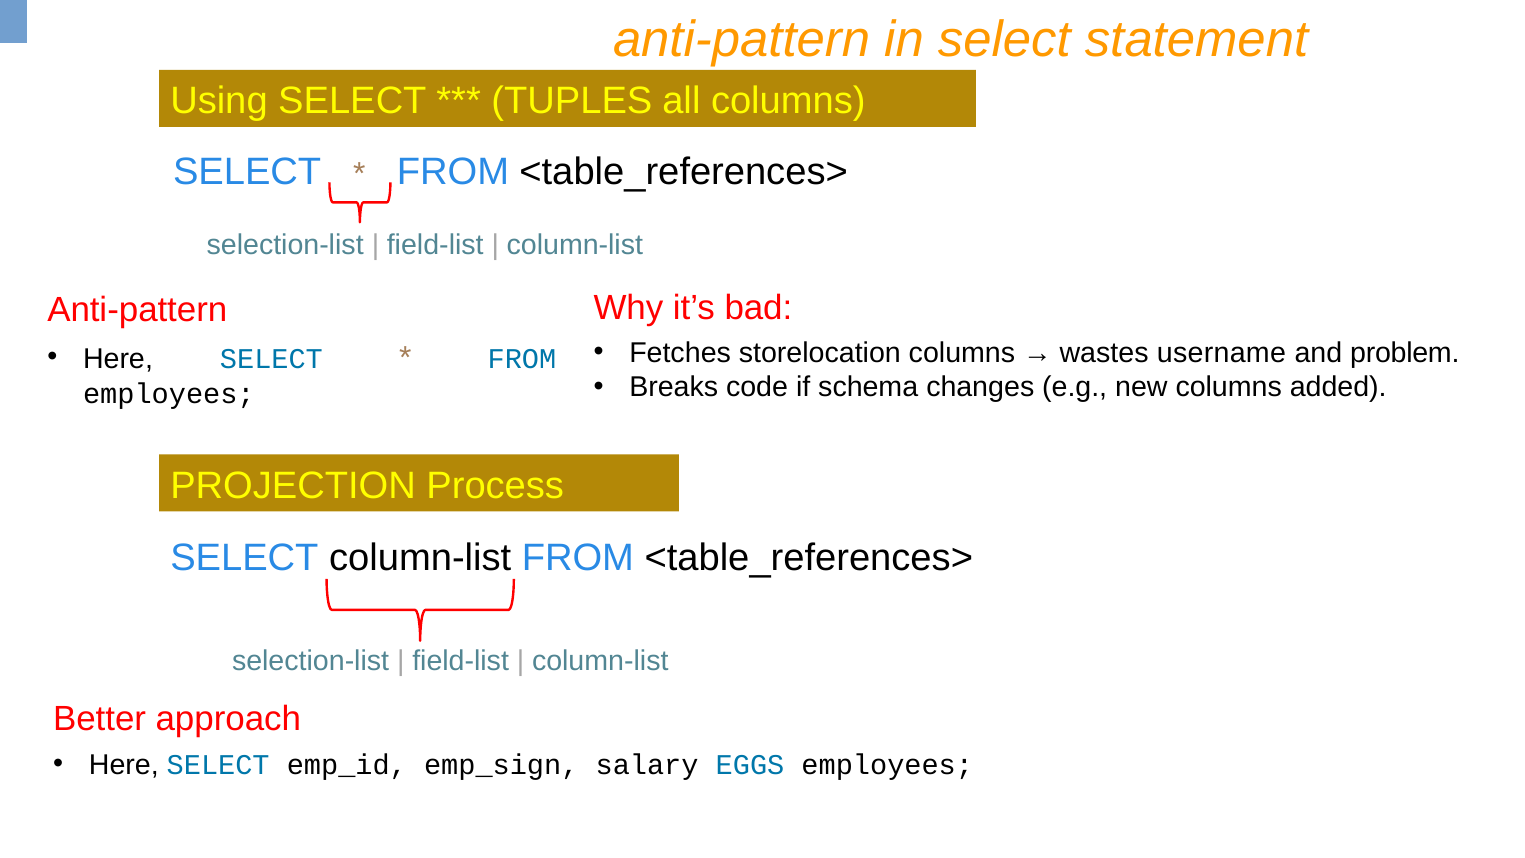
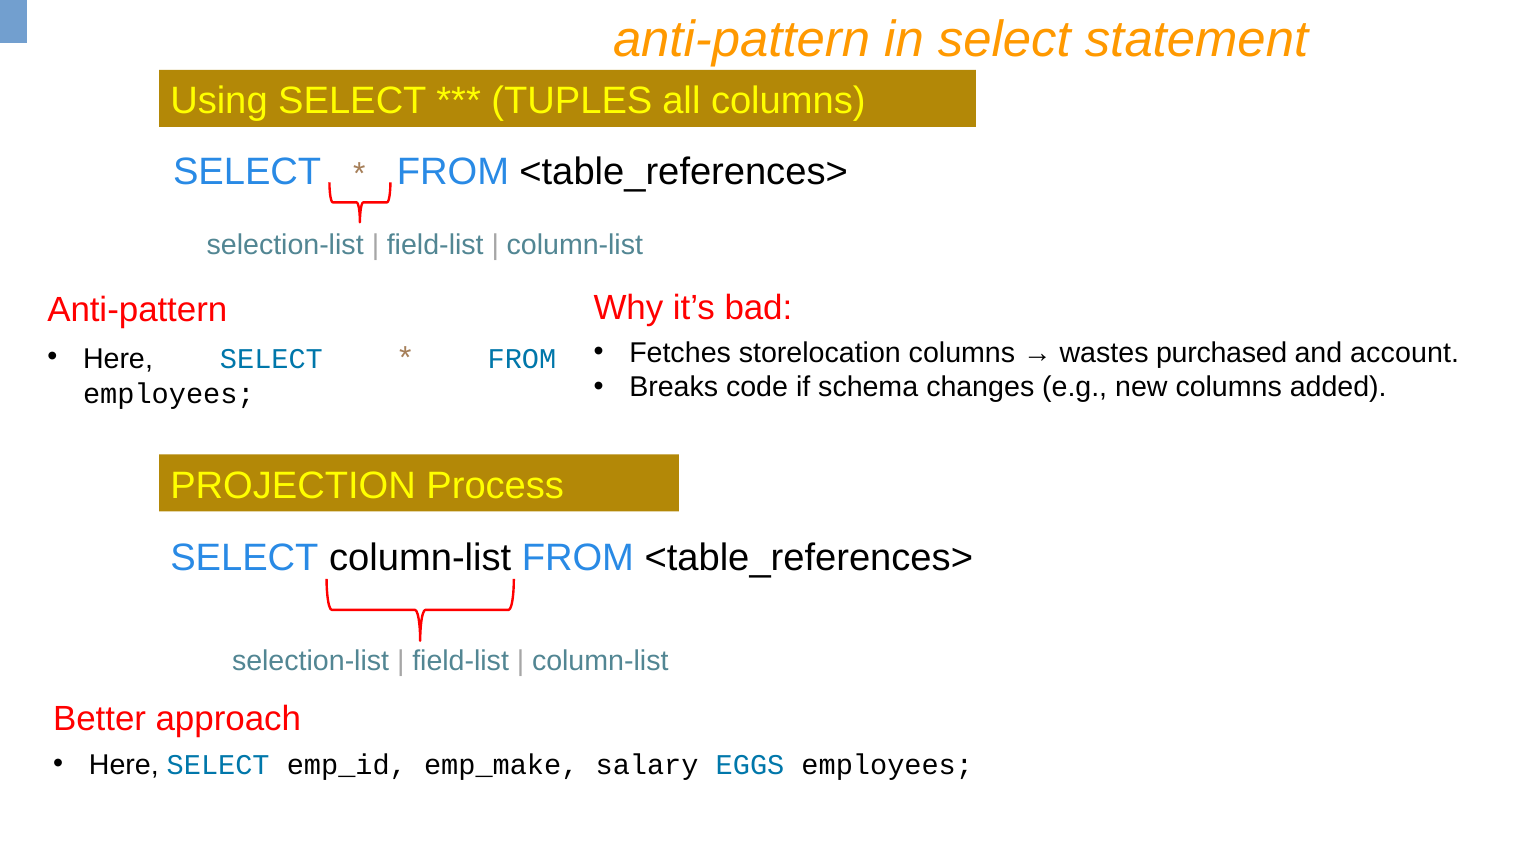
username: username -> purchased
problem: problem -> account
emp_sign: emp_sign -> emp_make
